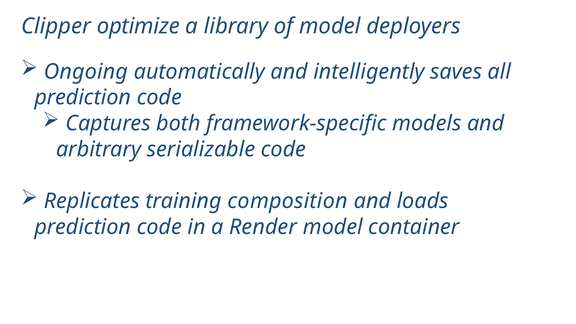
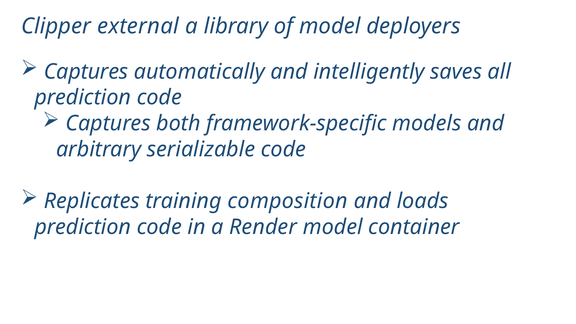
optimize: optimize -> external
Ongoing at (86, 72): Ongoing -> Captures
